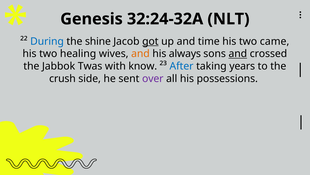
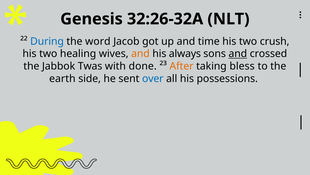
32:24-32A: 32:24-32A -> 32:26-32A
shine: shine -> word
got underline: present -> none
came: came -> crush
know: know -> done
After colour: blue -> orange
years: years -> bless
crush: crush -> earth
over colour: purple -> blue
